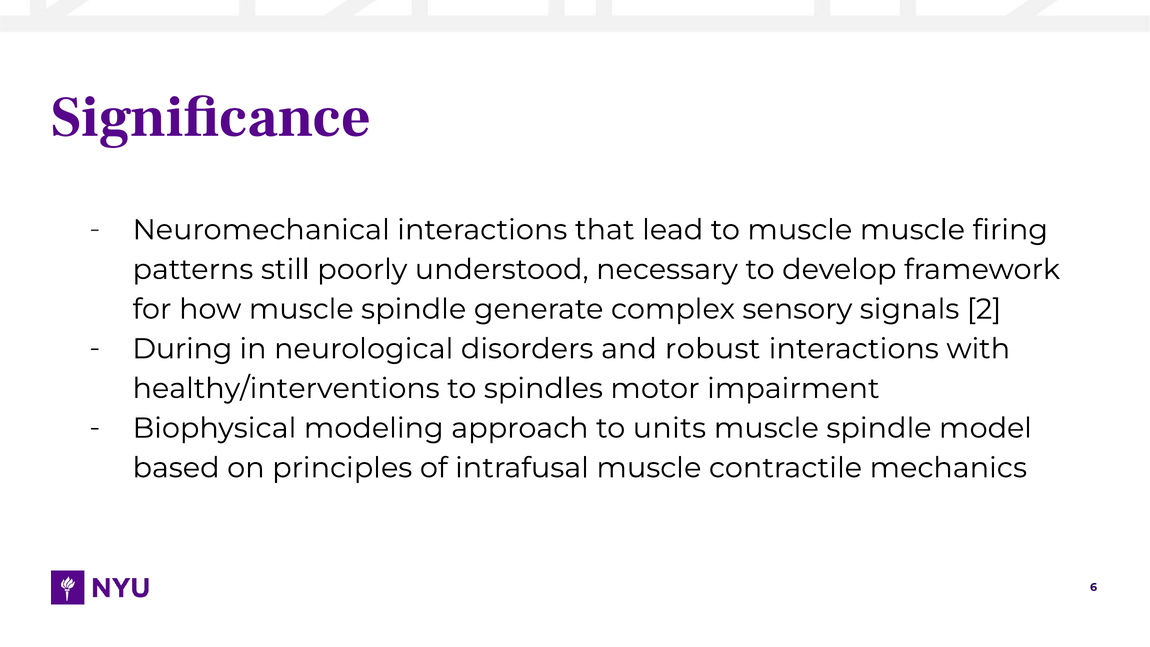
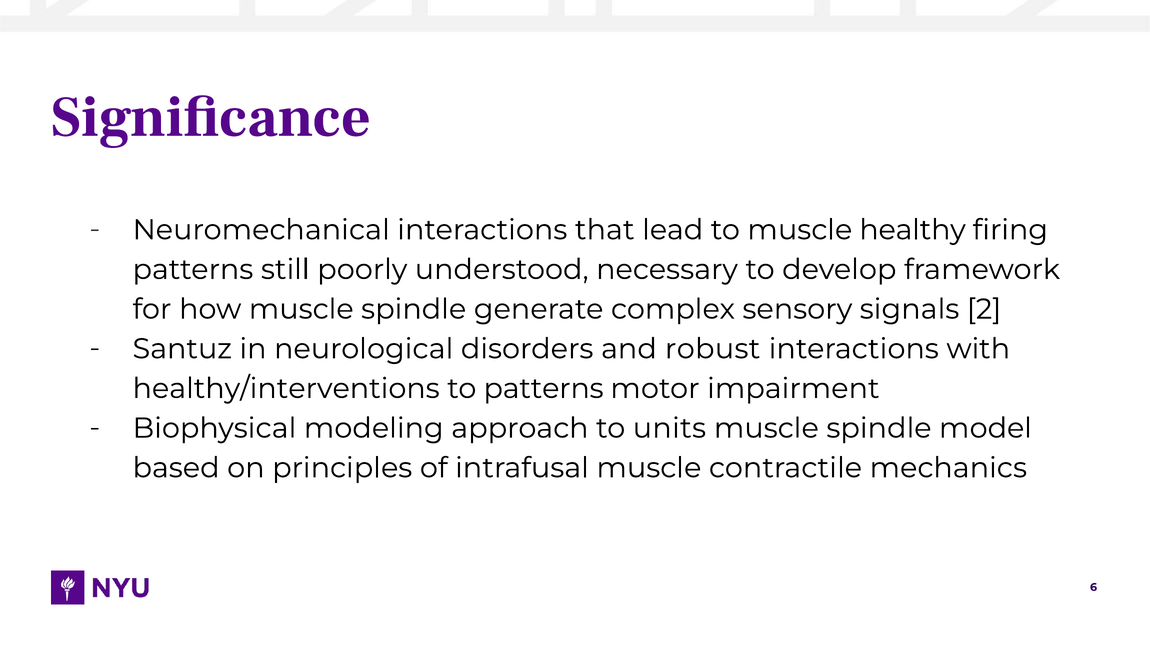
muscle muscle: muscle -> healthy
During: During -> Santuz
to spindles: spindles -> patterns
